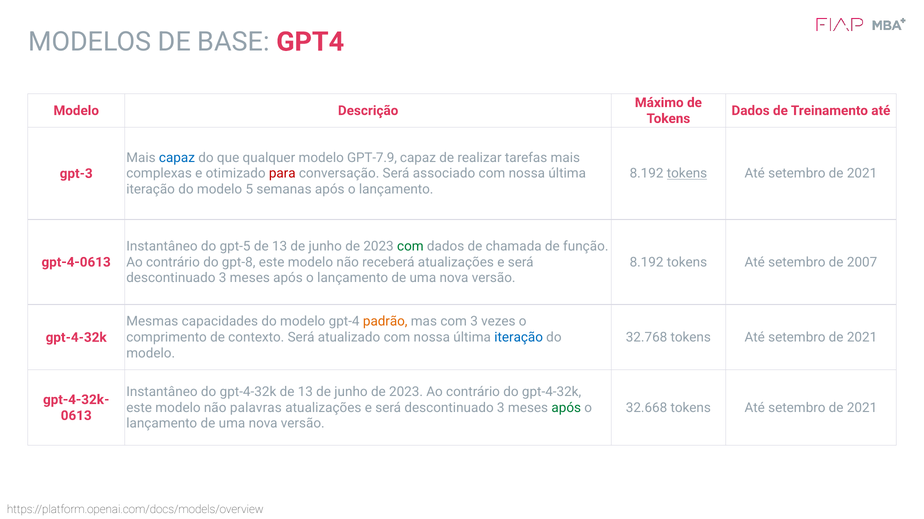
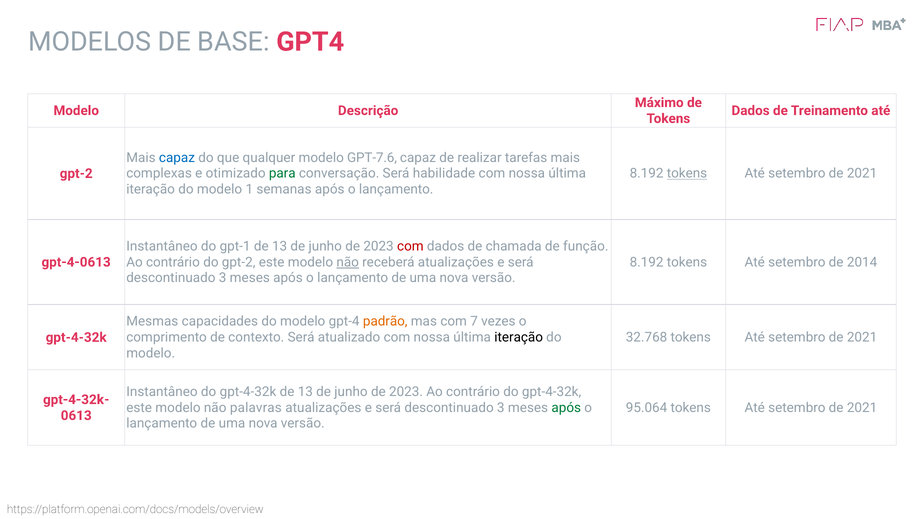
GPT-7.9: GPT-7.9 -> GPT-7.6
para colour: red -> green
associado: associado -> habilidade
gpt-3 at (76, 174): gpt-3 -> gpt-2
5: 5 -> 1
gpt-5: gpt-5 -> gpt-1
com at (410, 247) colour: green -> red
do gpt-8: gpt-8 -> gpt-2
não at (348, 263) underline: none -> present
2007: 2007 -> 2014
com 3: 3 -> 7
iteração at (519, 338) colour: blue -> black
32.668: 32.668 -> 95.064
